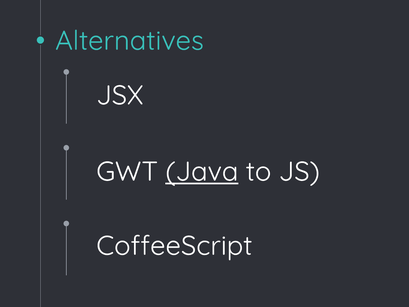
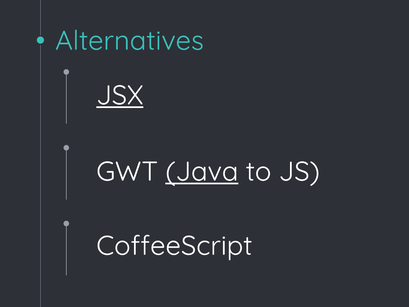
JSX underline: none -> present
